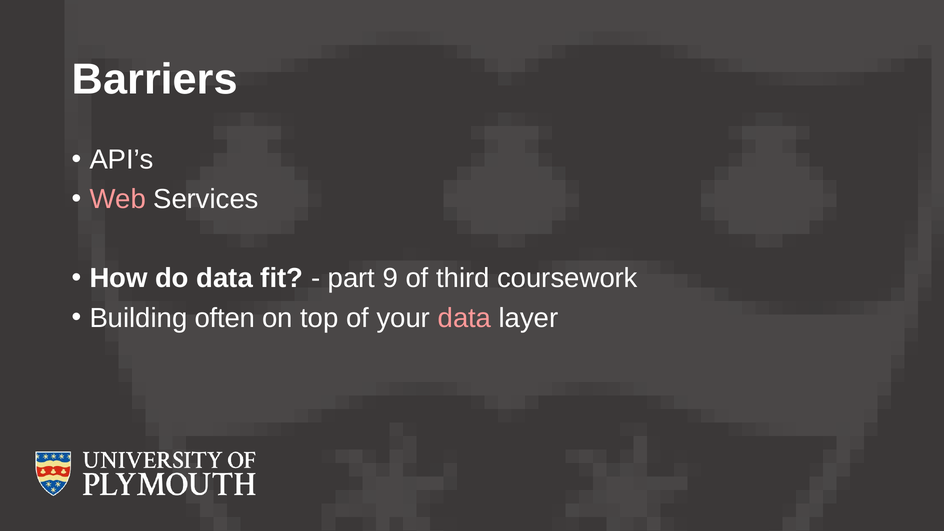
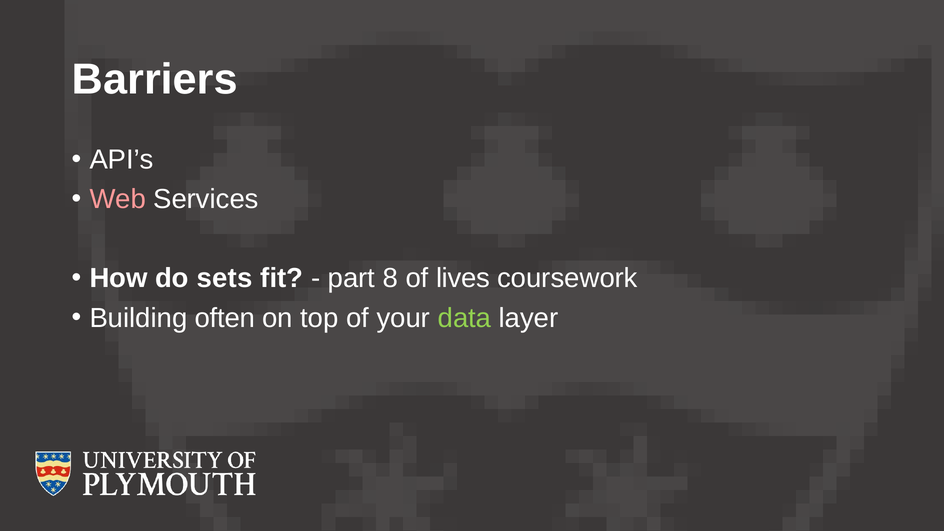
do data: data -> sets
9: 9 -> 8
third: third -> lives
data at (464, 318) colour: pink -> light green
